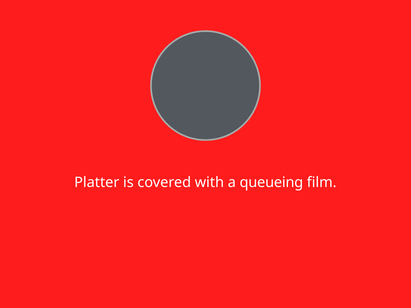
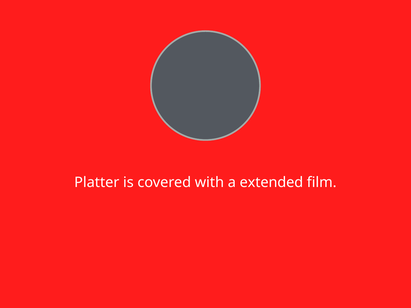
queueing: queueing -> extended
